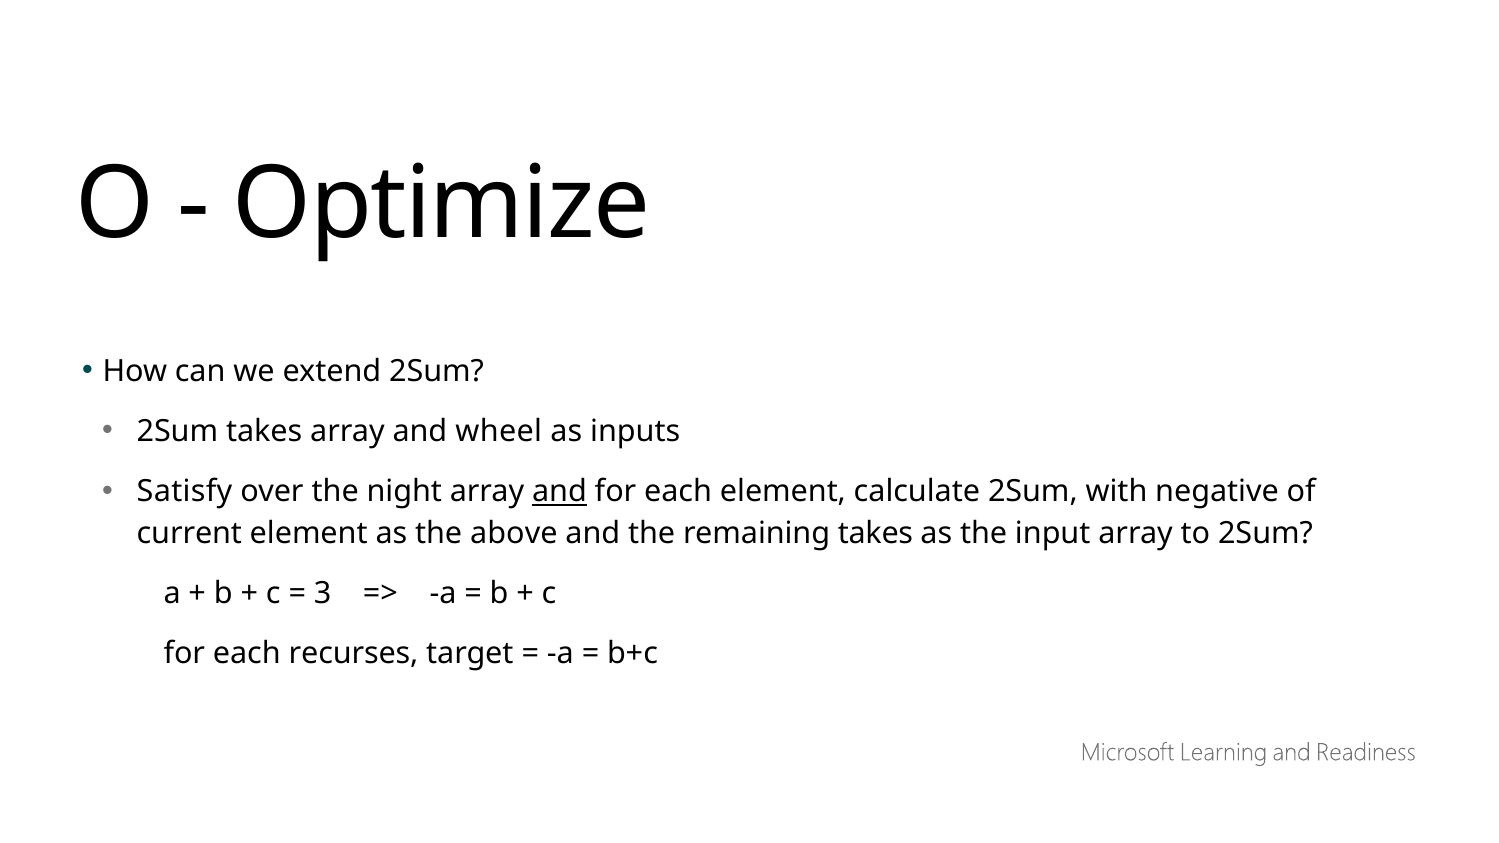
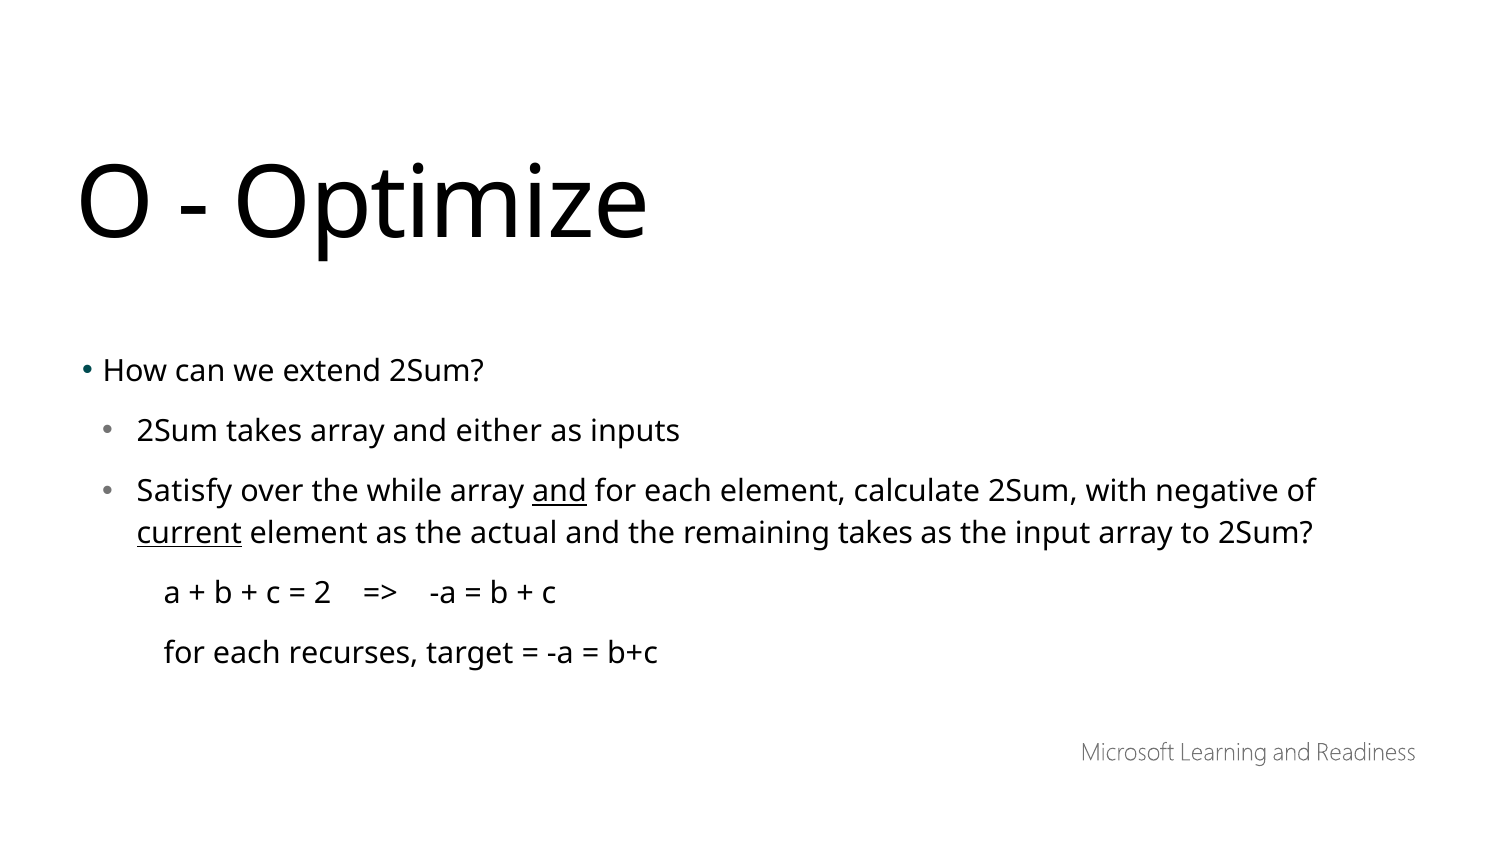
wheel: wheel -> either
night: night -> while
current underline: none -> present
above: above -> actual
3: 3 -> 2
